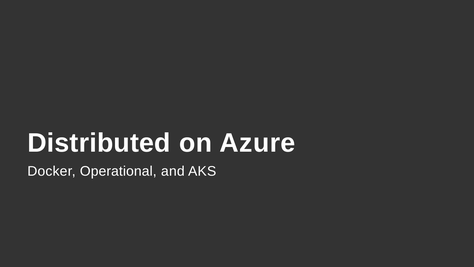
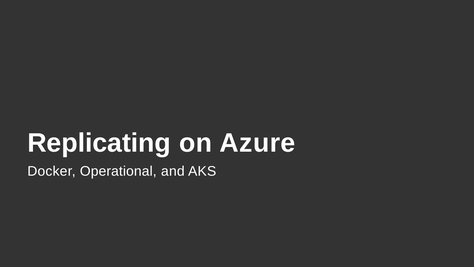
Distributed: Distributed -> Replicating
